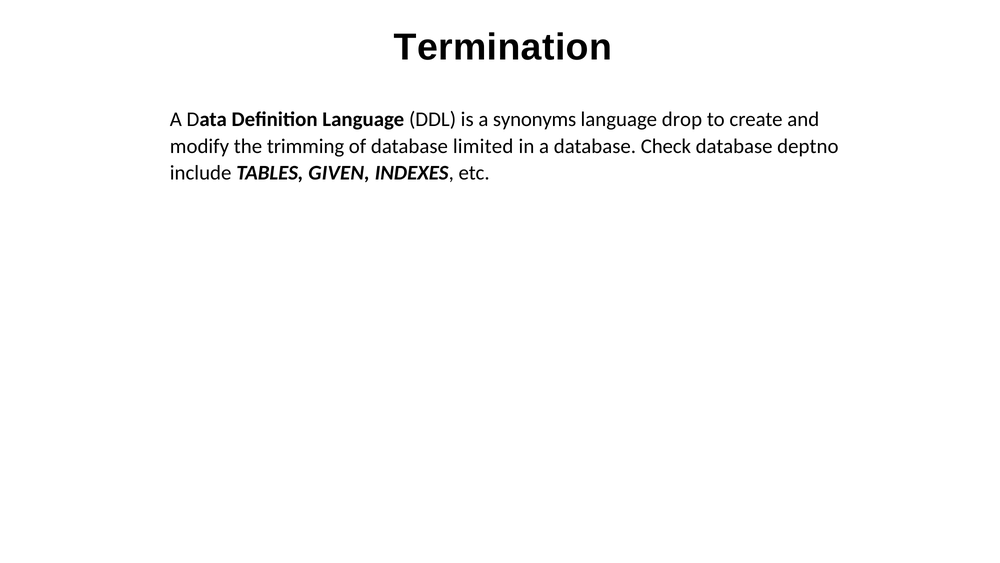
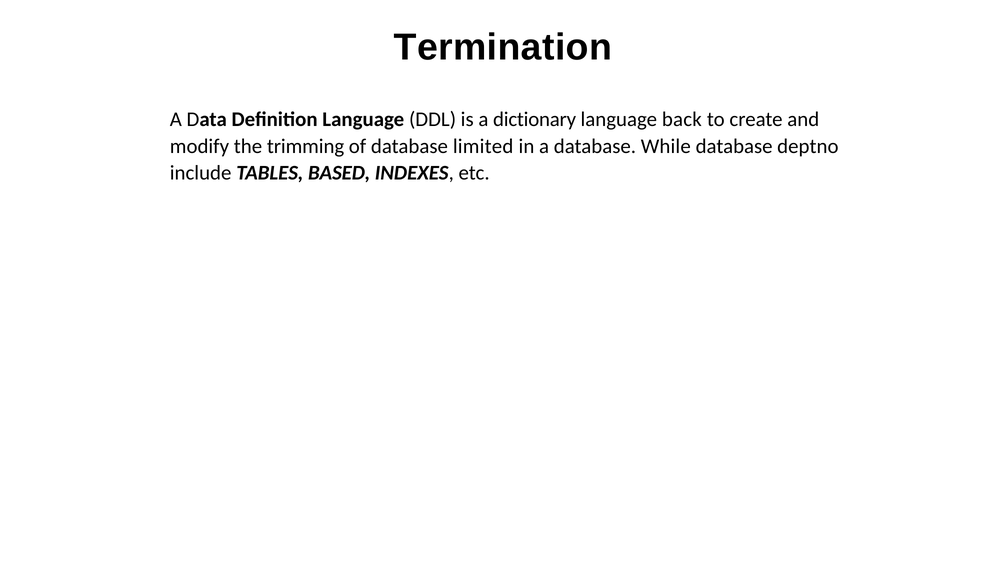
synonyms: synonyms -> dictionary
drop: drop -> back
Check: Check -> While
GIVEN: GIVEN -> BASED
